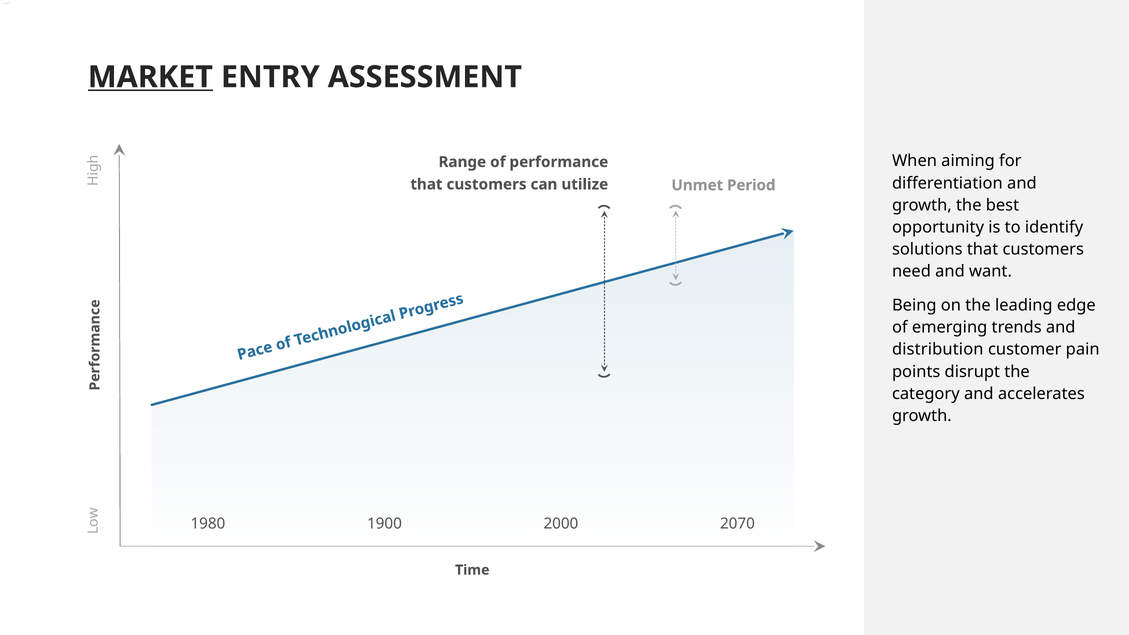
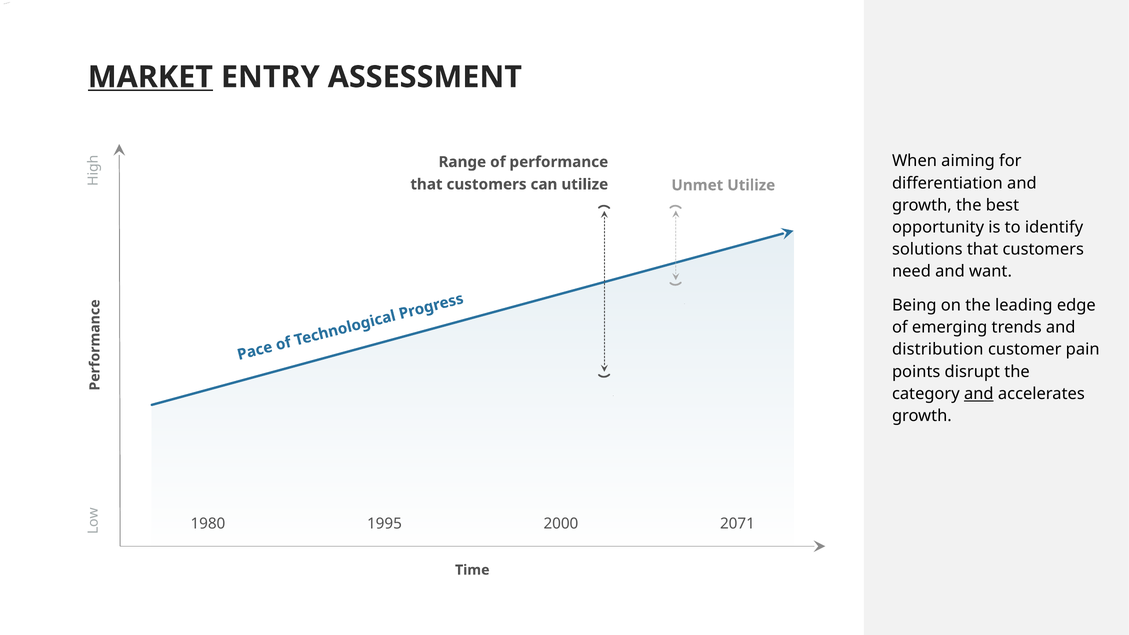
Unmet Period: Period -> Utilize
and at (979, 394) underline: none -> present
1900: 1900 -> 1995
2070: 2070 -> 2071
